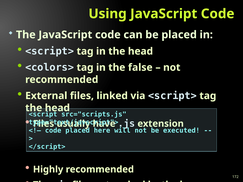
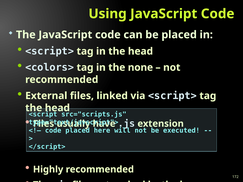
false: false -> none
